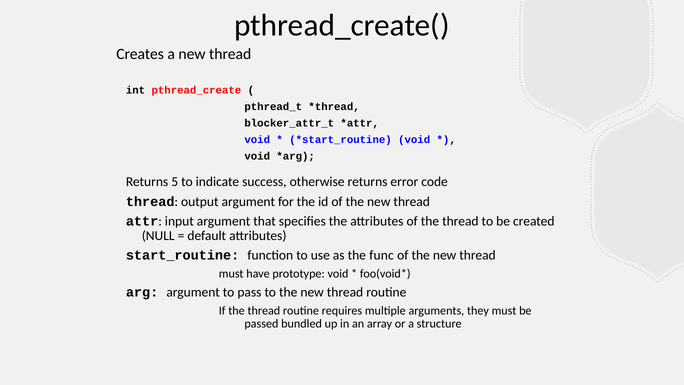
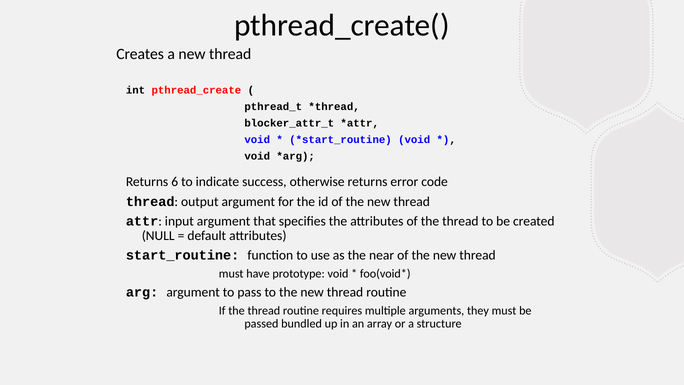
5: 5 -> 6
func: func -> near
